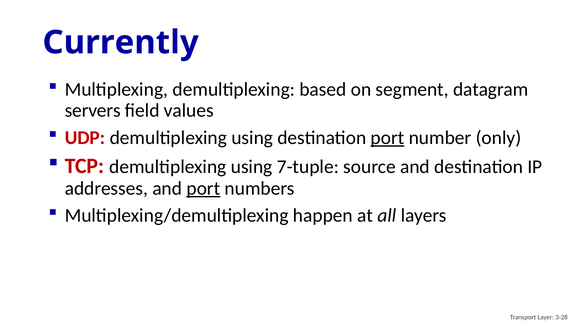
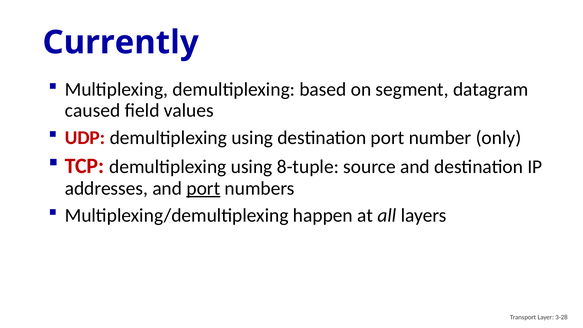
servers: servers -> caused
port at (387, 138) underline: present -> none
7-tuple: 7-tuple -> 8-tuple
